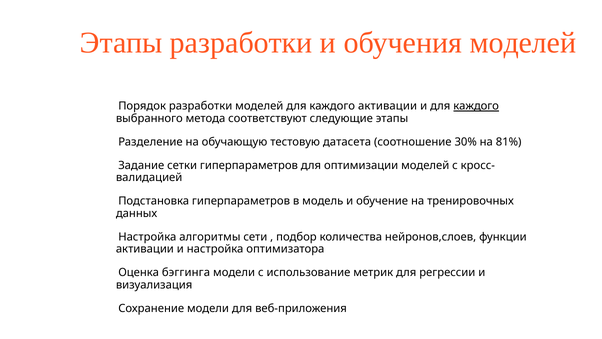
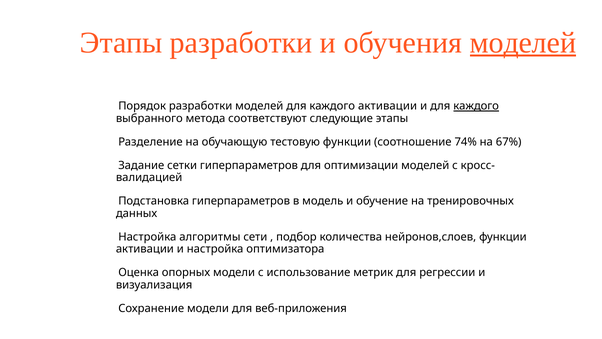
моделей at (523, 43) underline: none -> present
тестовую датасета: датасета -> функции
30%: 30% -> 74%
81%: 81% -> 67%
бэггинга: бэггинга -> опорных
